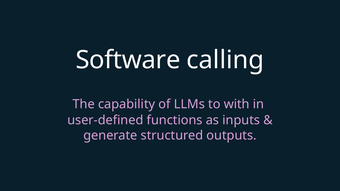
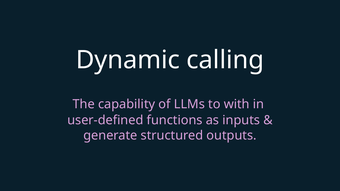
Software: Software -> Dynamic
